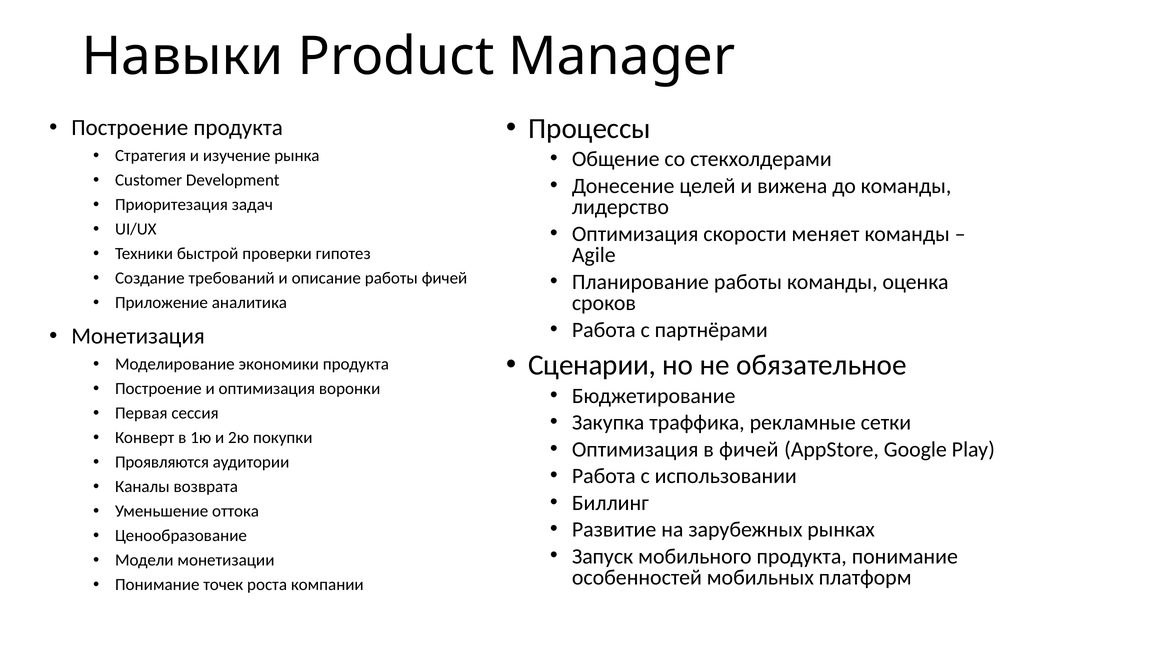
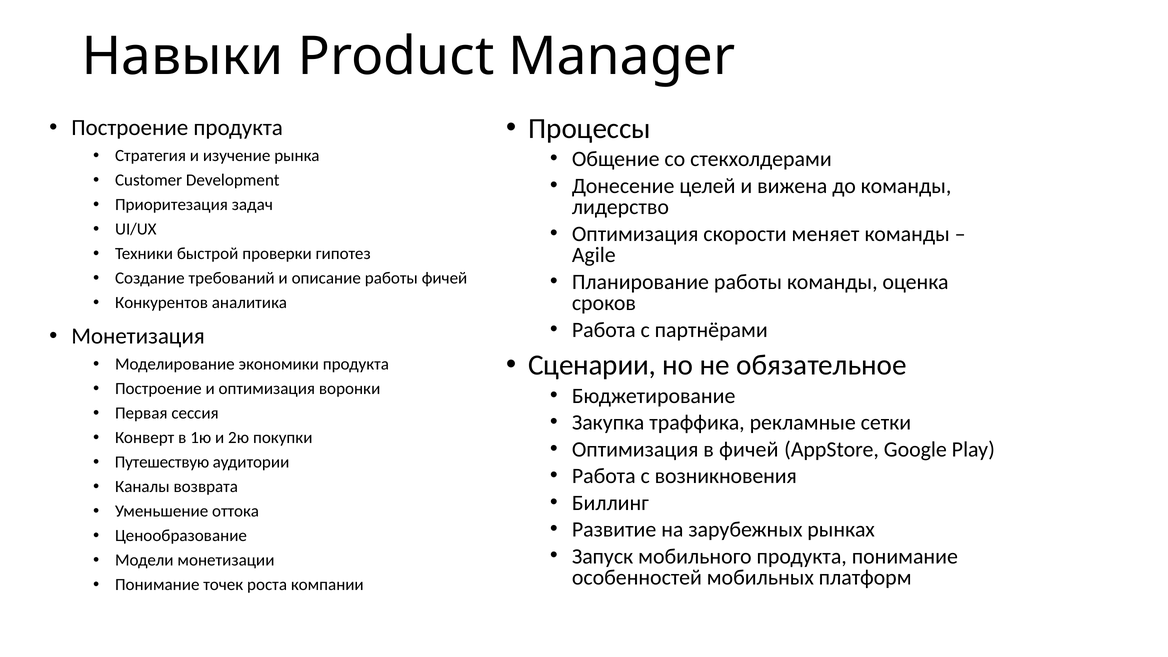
Приложение: Приложение -> Конкурентов
Проявляются: Проявляются -> Путешествую
использовании: использовании -> возникновения
